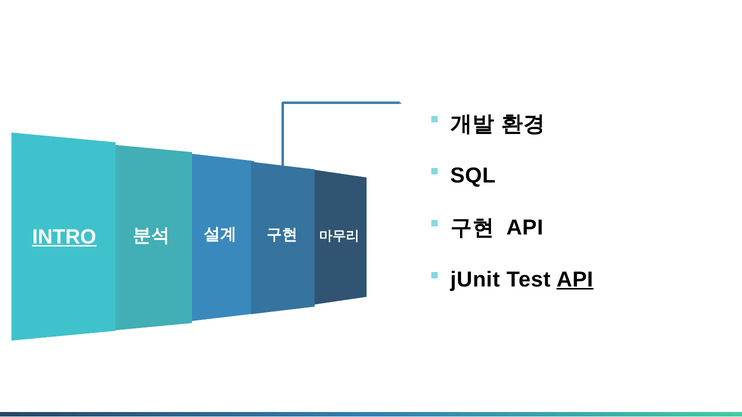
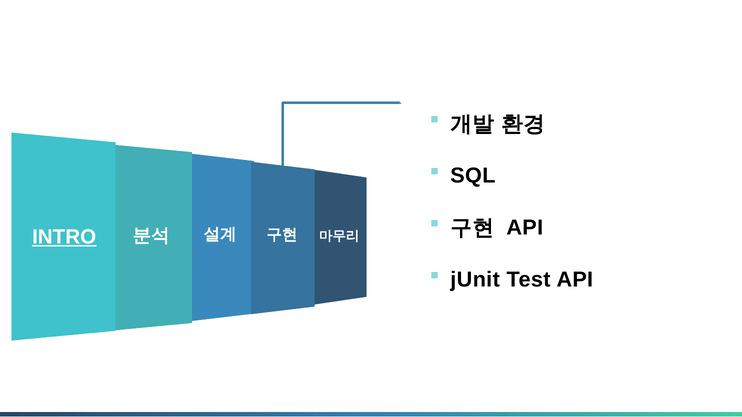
API at (575, 280) underline: present -> none
